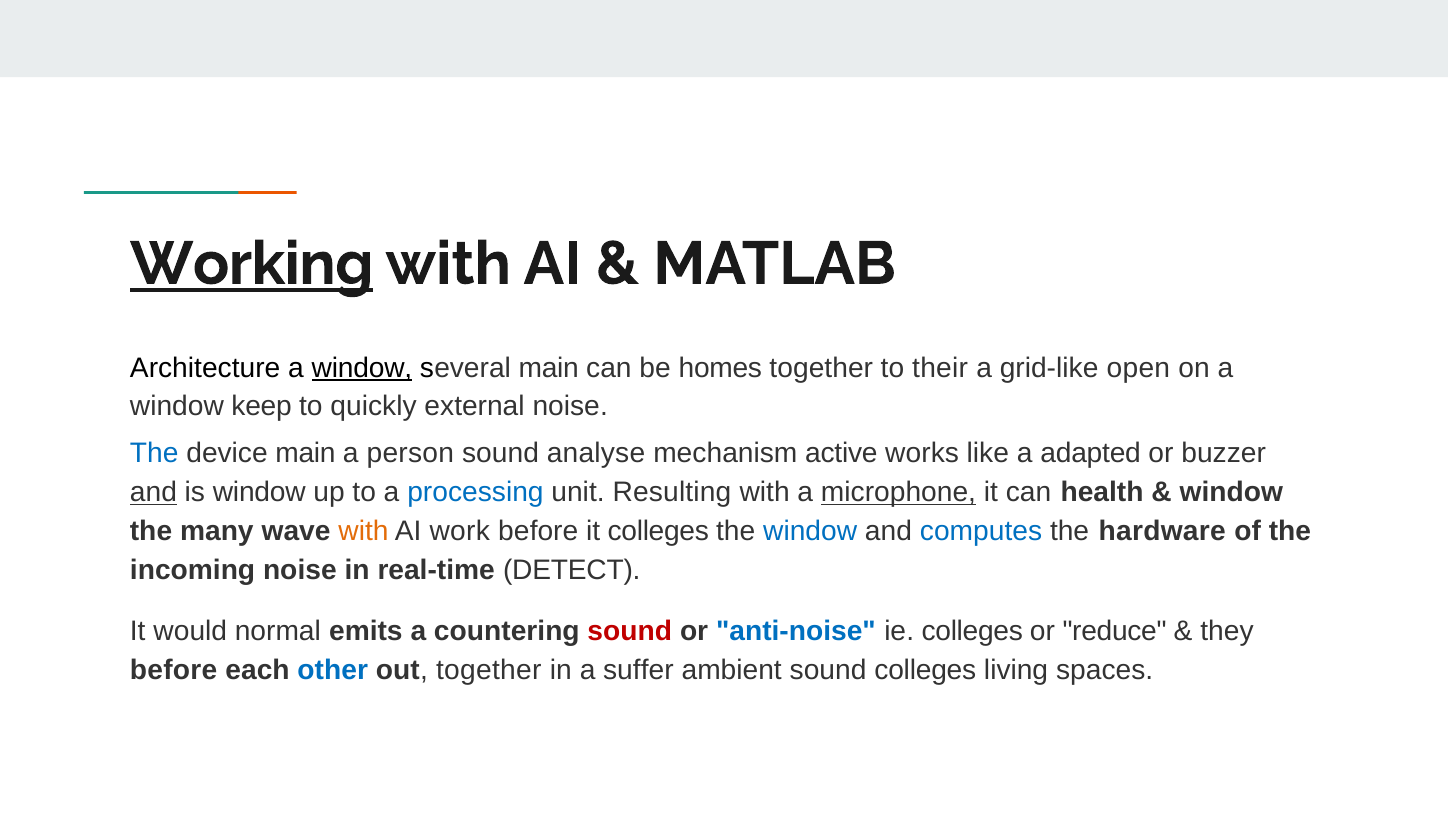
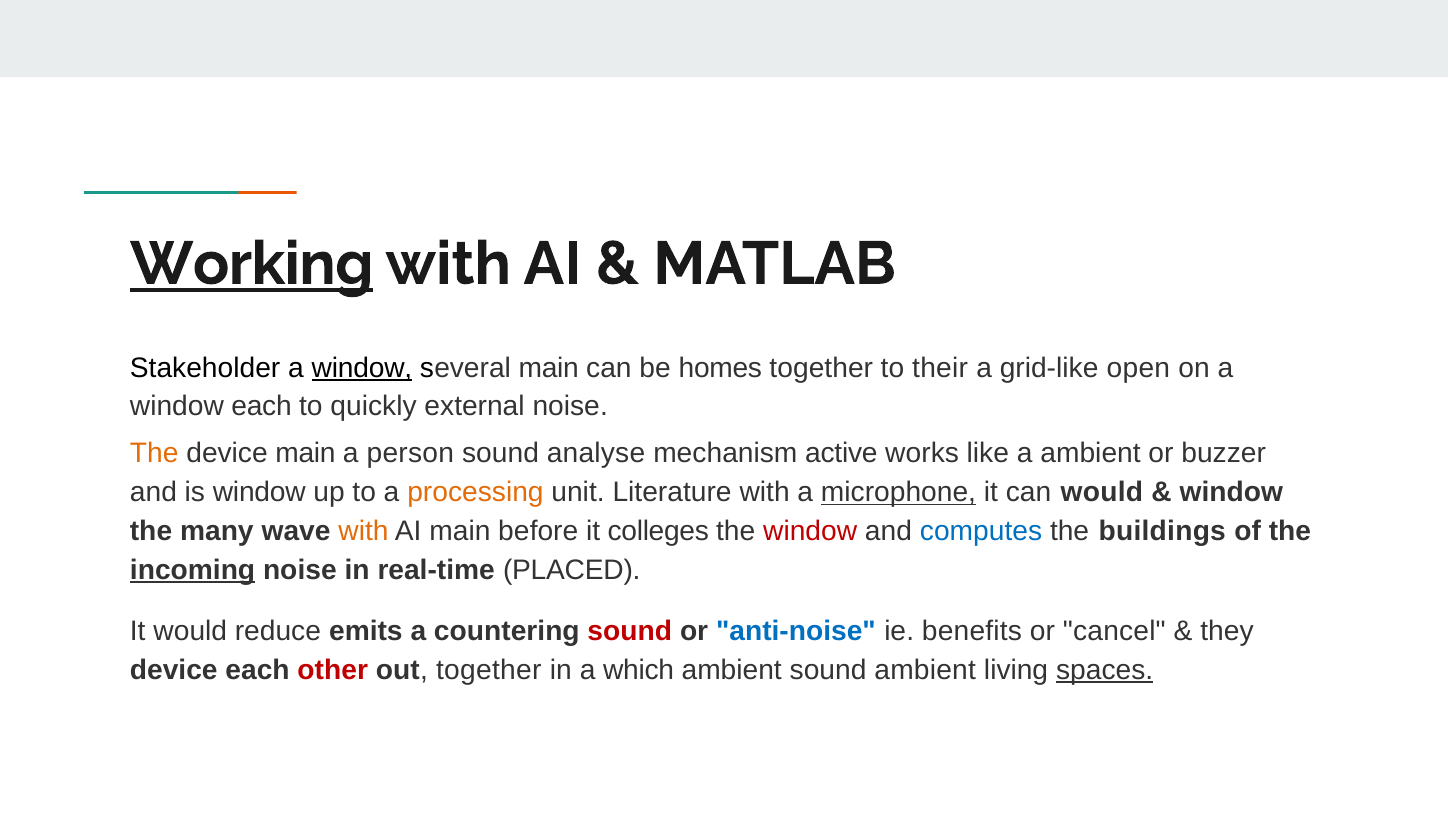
Architecture: Architecture -> Stakeholder
window keep: keep -> each
The at (154, 453) colour: blue -> orange
a adapted: adapted -> ambient
and at (153, 492) underline: present -> none
processing colour: blue -> orange
Resulting: Resulting -> Literature
can health: health -> would
AI work: work -> main
window at (810, 531) colour: blue -> red
hardware: hardware -> buildings
incoming underline: none -> present
DETECT: DETECT -> PLACED
normal: normal -> reduce
ie colleges: colleges -> benefits
reduce: reduce -> cancel
before at (174, 669): before -> device
other colour: blue -> red
suffer: suffer -> which
sound colleges: colleges -> ambient
spaces underline: none -> present
